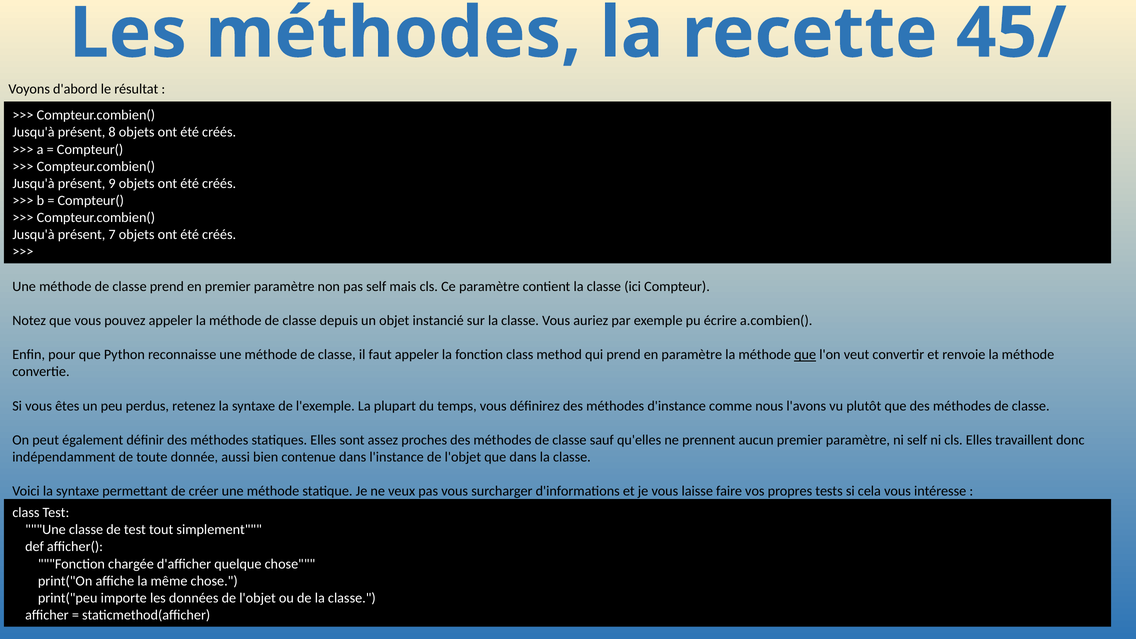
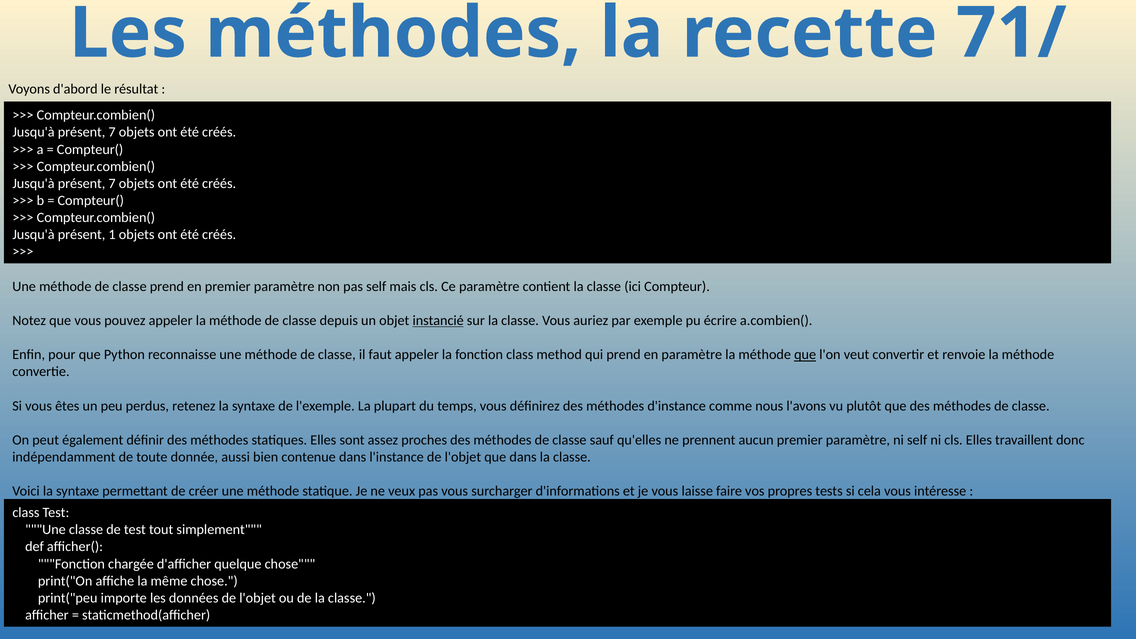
45/: 45/ -> 71/
8 at (112, 132): 8 -> 7
9 at (112, 183): 9 -> 7
7: 7 -> 1
instancié underline: none -> present
